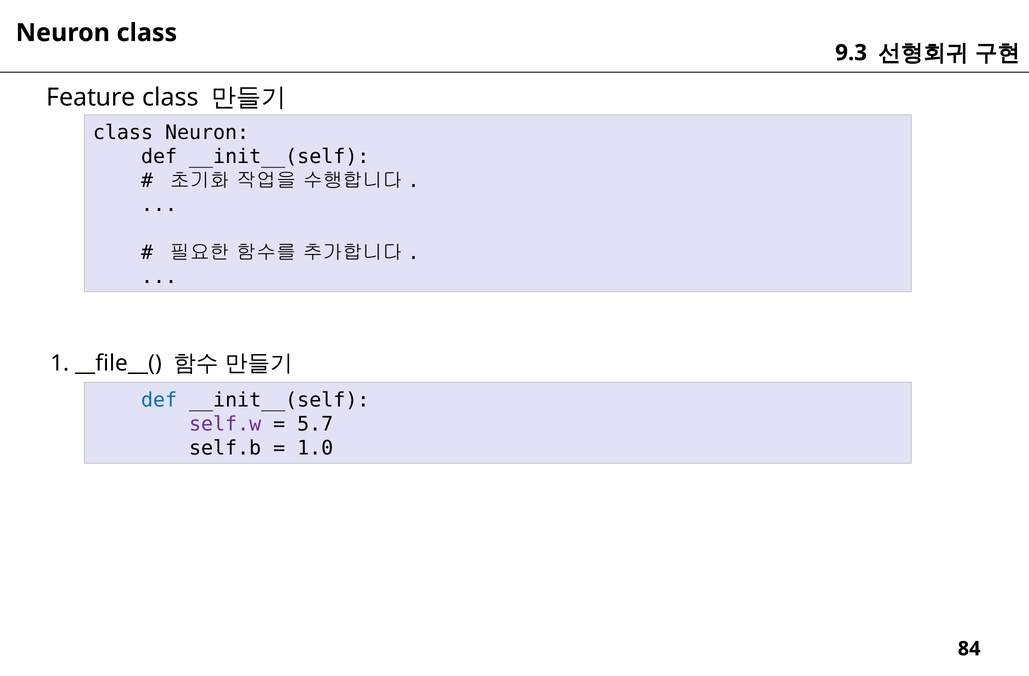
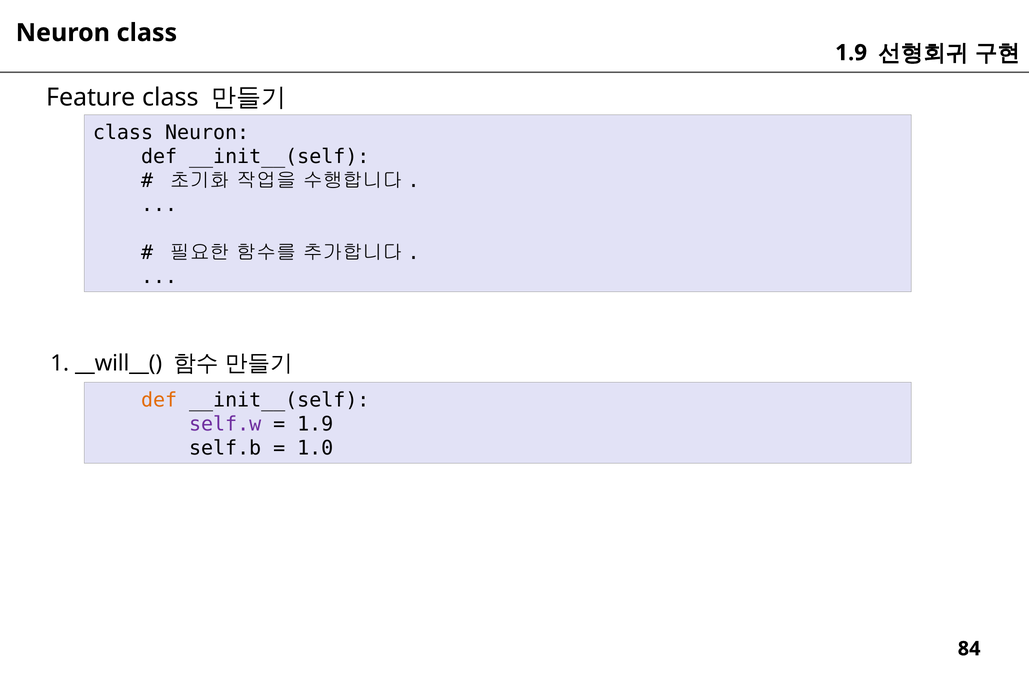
9.3 at (851, 53): 9.3 -> 1.9
__file__(: __file__( -> __will__(
def at (159, 400) colour: blue -> orange
5.7 at (315, 424): 5.7 -> 1.9
